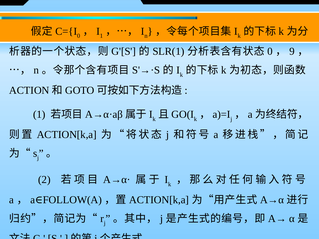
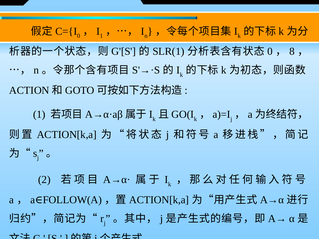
9: 9 -> 8
